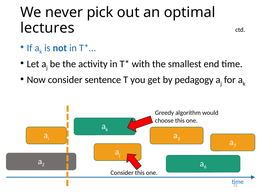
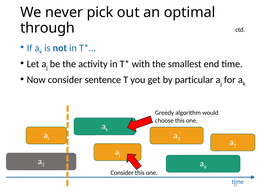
lectures: lectures -> through
pedagogy: pedagogy -> particular
